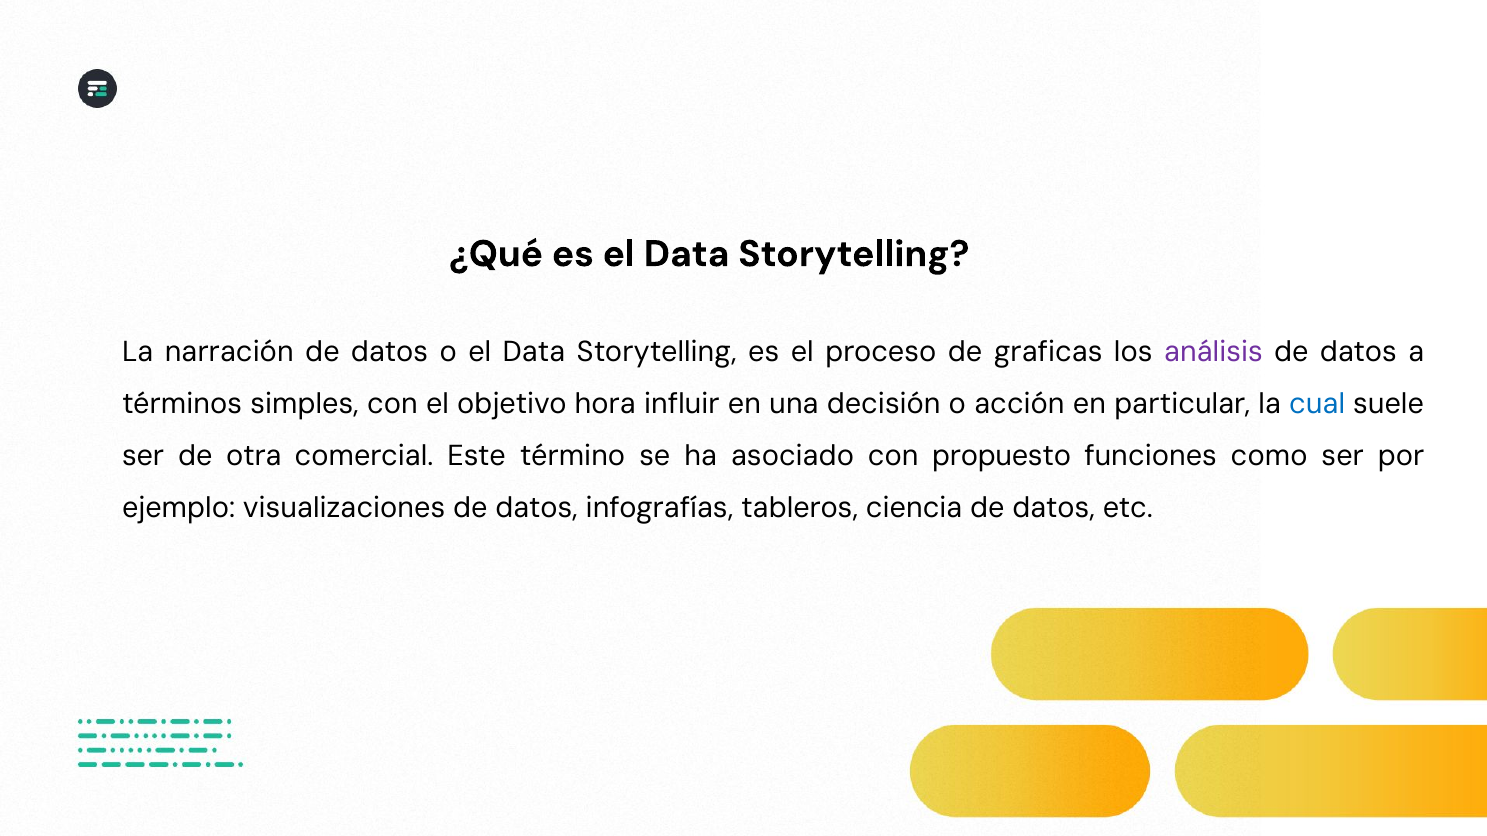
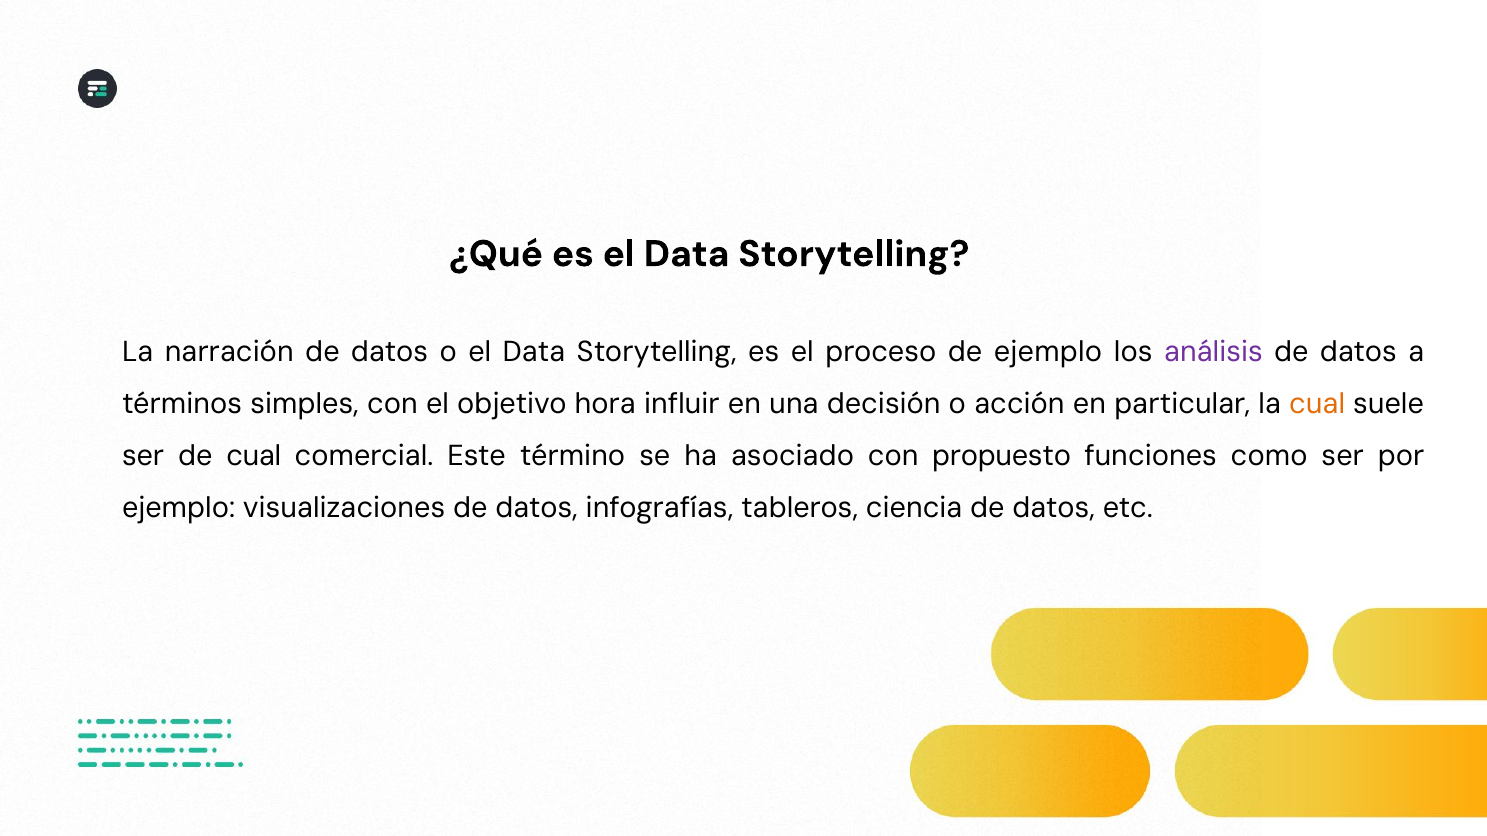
de graficas: graficas -> ejemplo
cual at (1317, 404) colour: blue -> orange
de otra: otra -> cual
